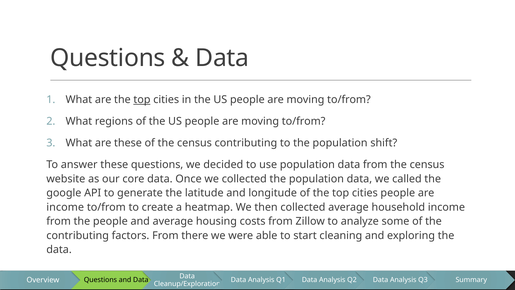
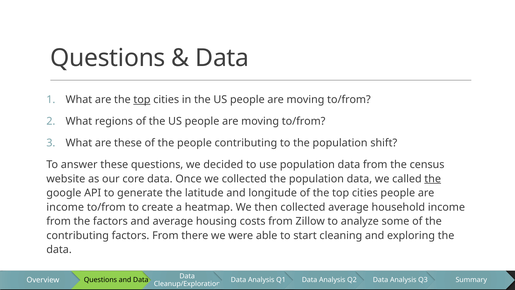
of the census: census -> people
the at (433, 179) underline: none -> present
the people: people -> factors
